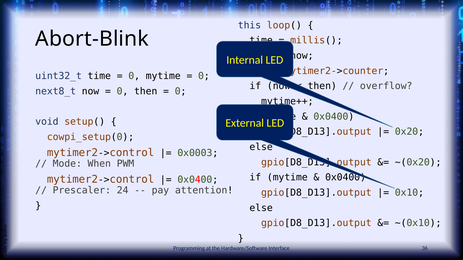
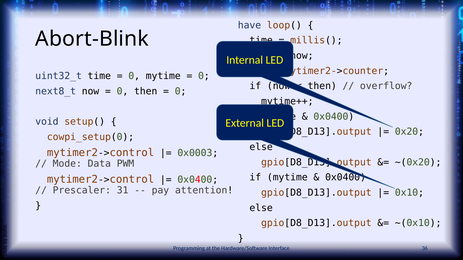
this: this -> have
When: When -> Data
24: 24 -> 31
